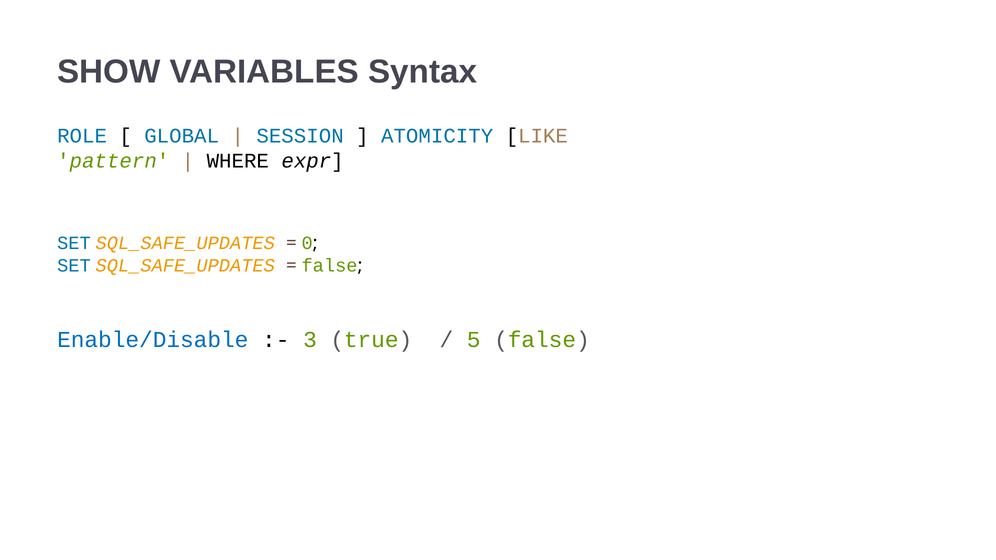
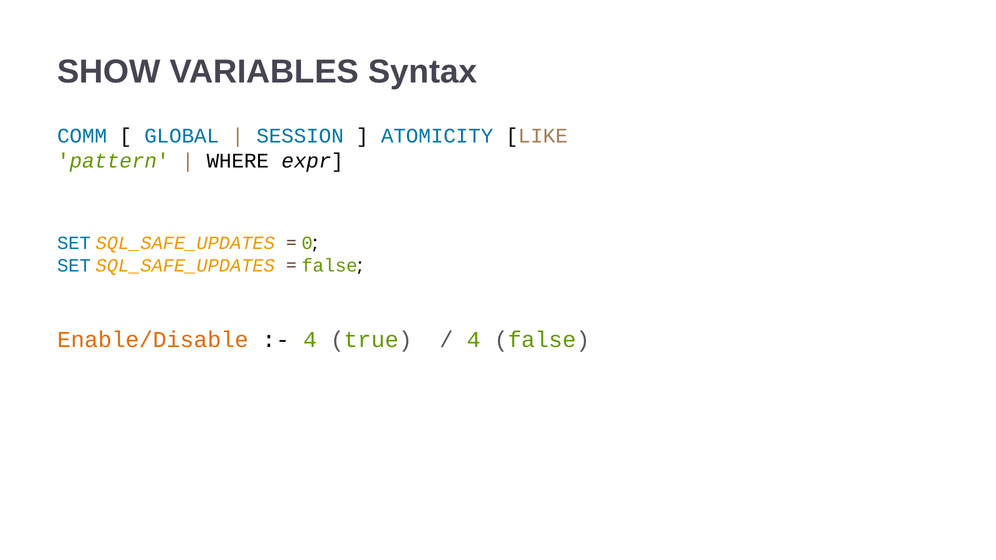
ROLE: ROLE -> COMM
Enable/Disable colour: blue -> orange
3 at (310, 340): 3 -> 4
5 at (474, 340): 5 -> 4
